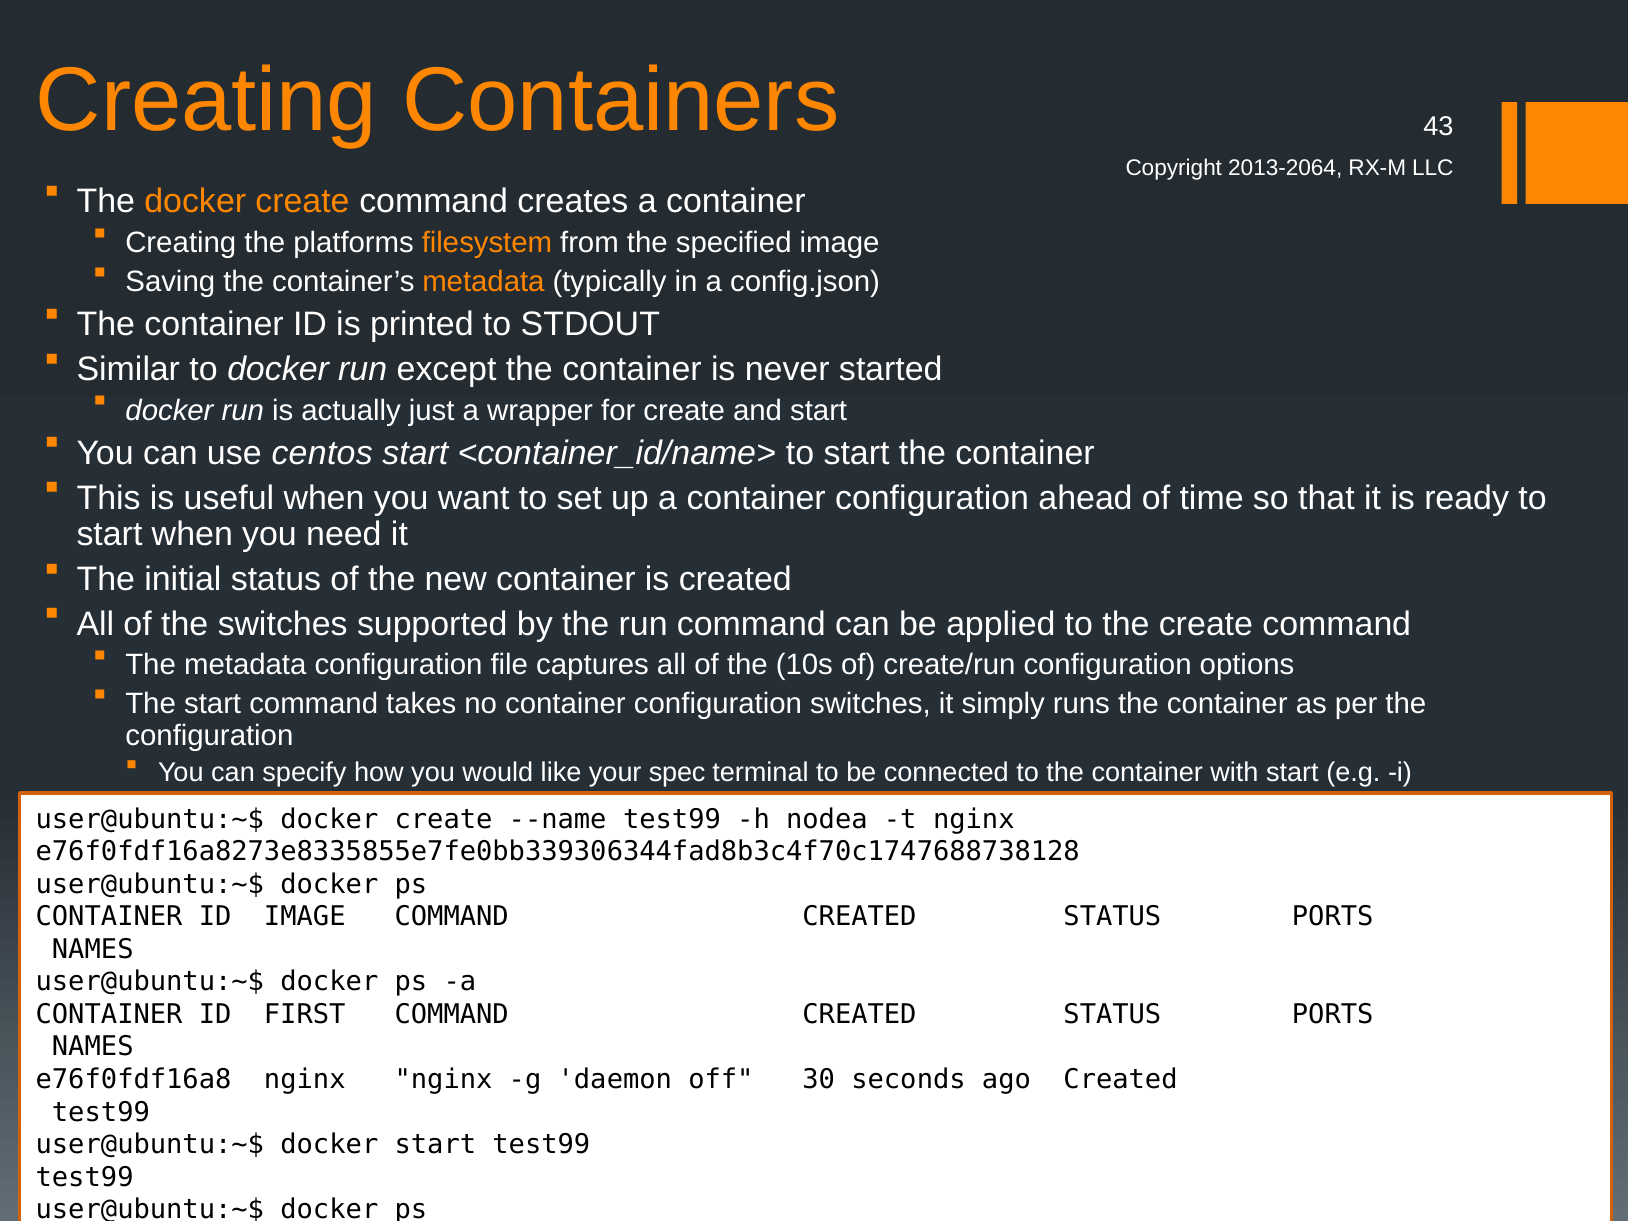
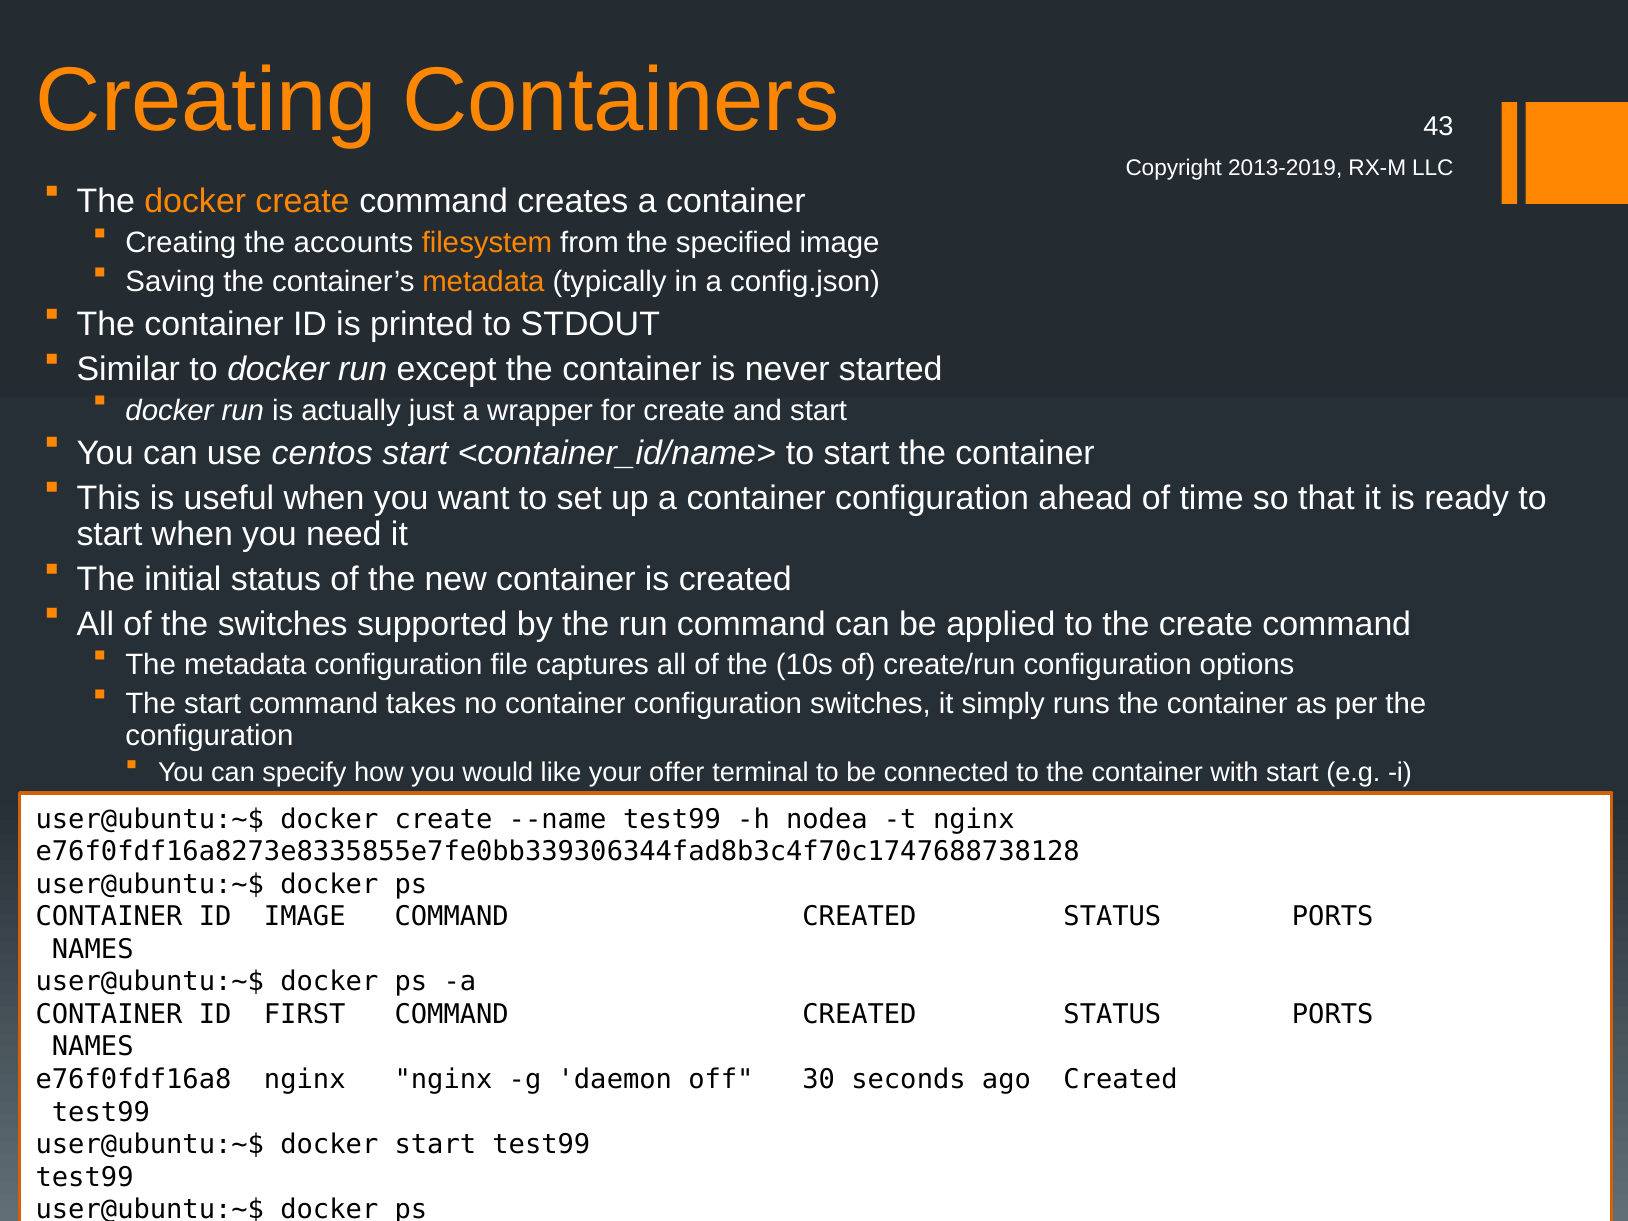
2013-2064: 2013-2064 -> 2013-2019
platforms: platforms -> accounts
spec: spec -> offer
